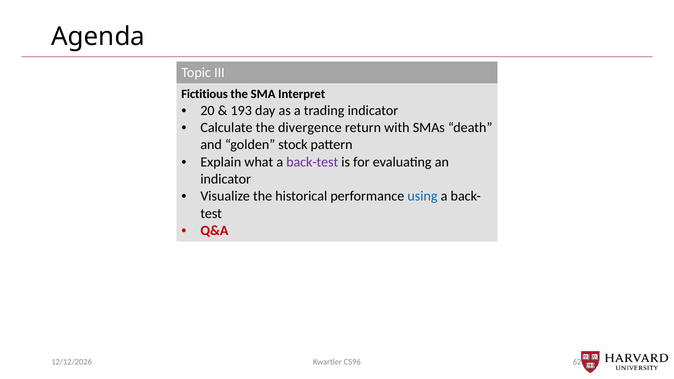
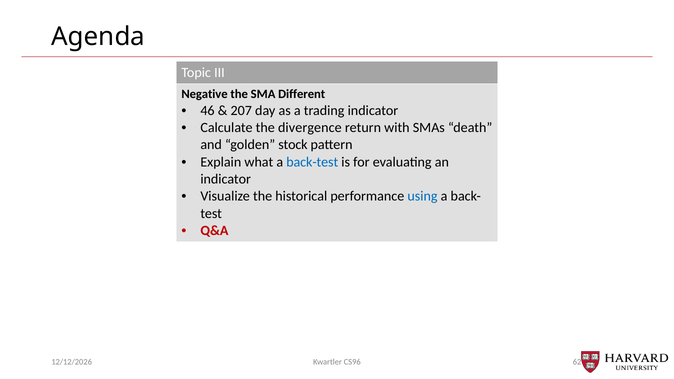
Fictitious: Fictitious -> Negative
Interpret: Interpret -> Different
20: 20 -> 46
193: 193 -> 207
back-test colour: purple -> blue
